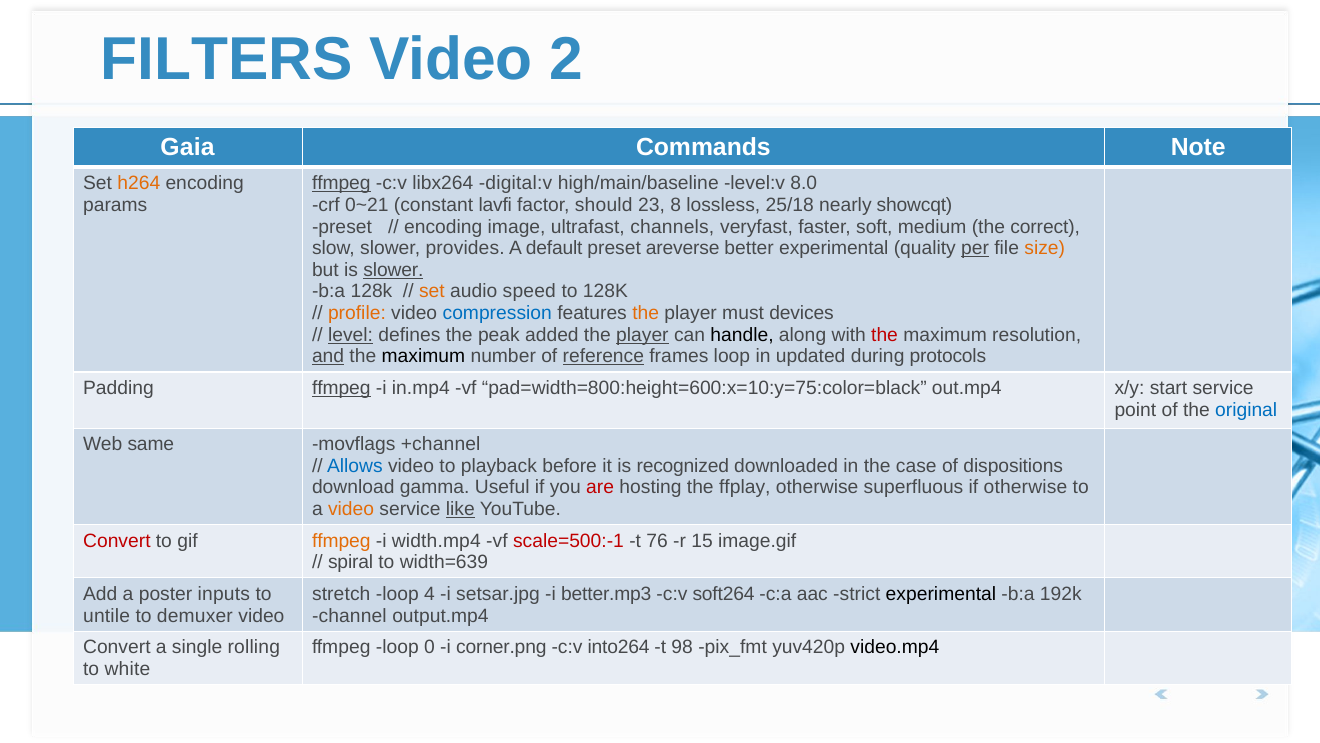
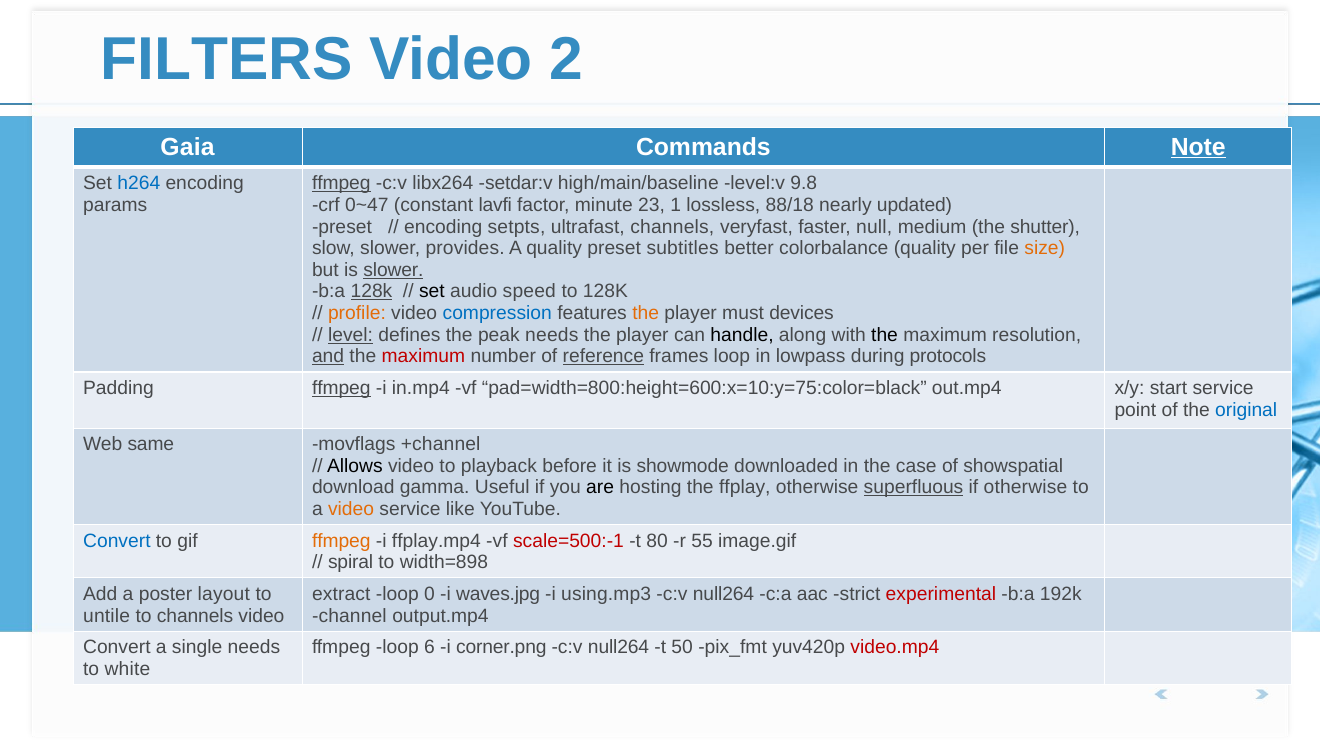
Note underline: none -> present
h264 colour: orange -> blue
digital:v: digital:v -> setdar:v
8.0: 8.0 -> 9.8
0~21: 0~21 -> 0~47
should: should -> minute
8: 8 -> 1
25/18: 25/18 -> 88/18
showcqt: showcqt -> updated
image: image -> setpts
soft: soft -> null
correct: correct -> shutter
A default: default -> quality
areverse: areverse -> subtitles
better experimental: experimental -> colorbalance
per underline: present -> none
128k at (371, 291) underline: none -> present
set at (432, 291) colour: orange -> black
peak added: added -> needs
player at (642, 335) underline: present -> none
the at (885, 335) colour: red -> black
maximum at (423, 356) colour: black -> red
updated: updated -> lowpass
Allows colour: blue -> black
recognized: recognized -> showmode
dispositions: dispositions -> showspatial
are colour: red -> black
superfluous underline: none -> present
like underline: present -> none
Convert at (117, 540) colour: red -> blue
width.mp4: width.mp4 -> ffplay.mp4
76: 76 -> 80
15: 15 -> 55
width=639: width=639 -> width=898
inputs: inputs -> layout
stretch: stretch -> extract
4: 4 -> 0
setsar.jpg: setsar.jpg -> waves.jpg
better.mp3: better.mp3 -> using.mp3
soft264 at (724, 594): soft264 -> null264
experimental at (941, 594) colour: black -> red
to demuxer: demuxer -> channels
single rolling: rolling -> needs
0: 0 -> 6
into264 at (619, 647): into264 -> null264
98: 98 -> 50
video.mp4 colour: black -> red
